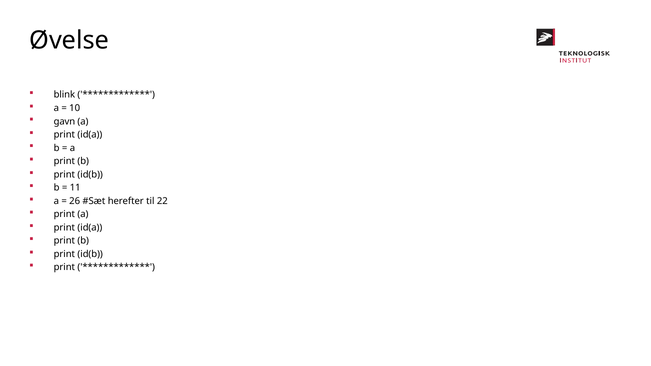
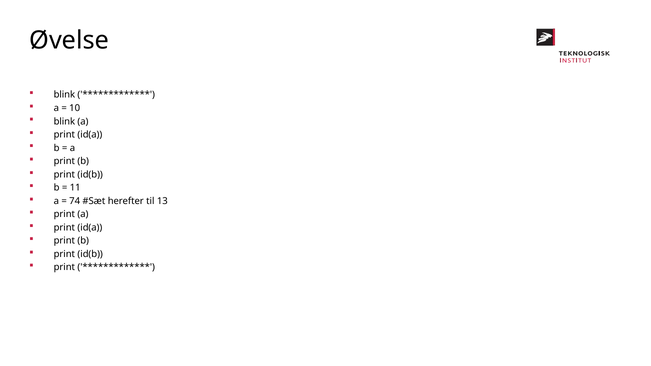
gavn at (64, 121): gavn -> blink
26: 26 -> 74
22: 22 -> 13
